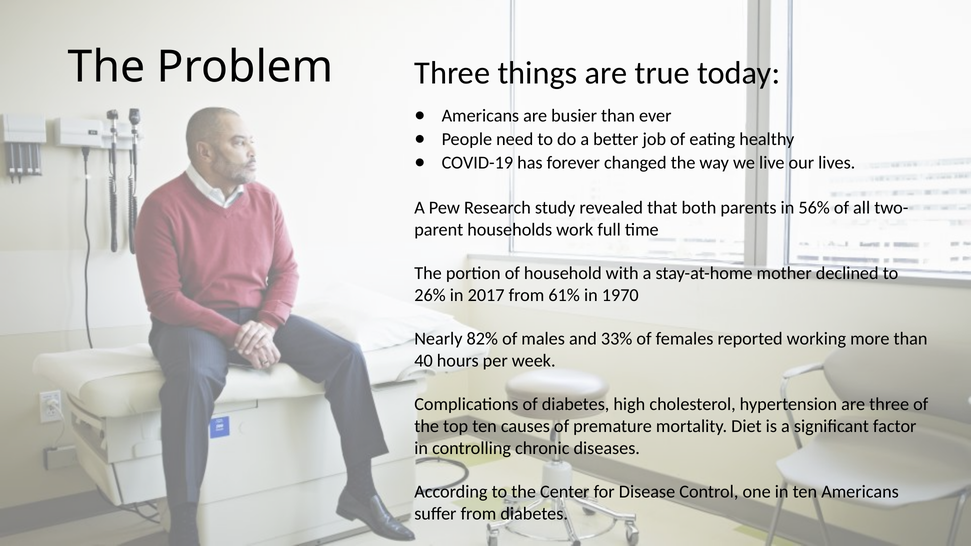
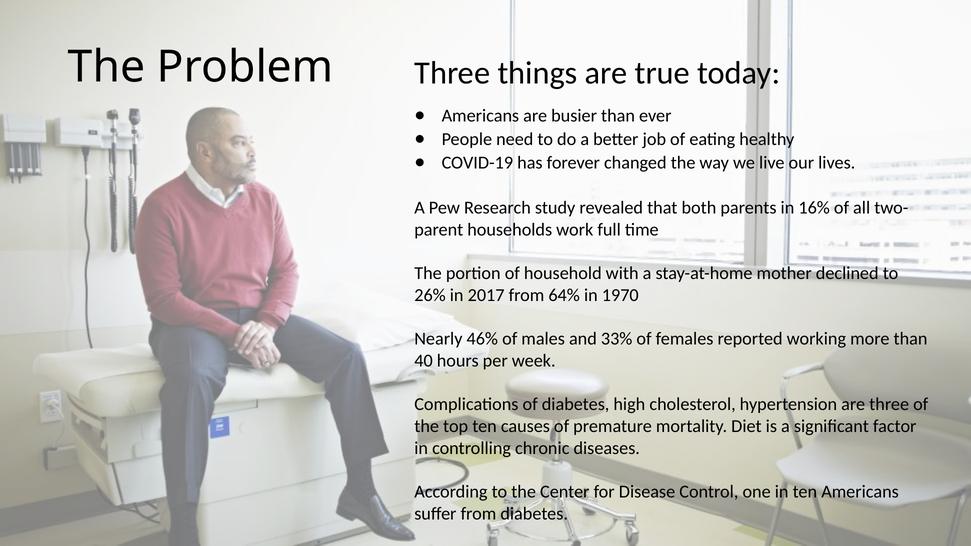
56%: 56% -> 16%
61%: 61% -> 64%
82%: 82% -> 46%
